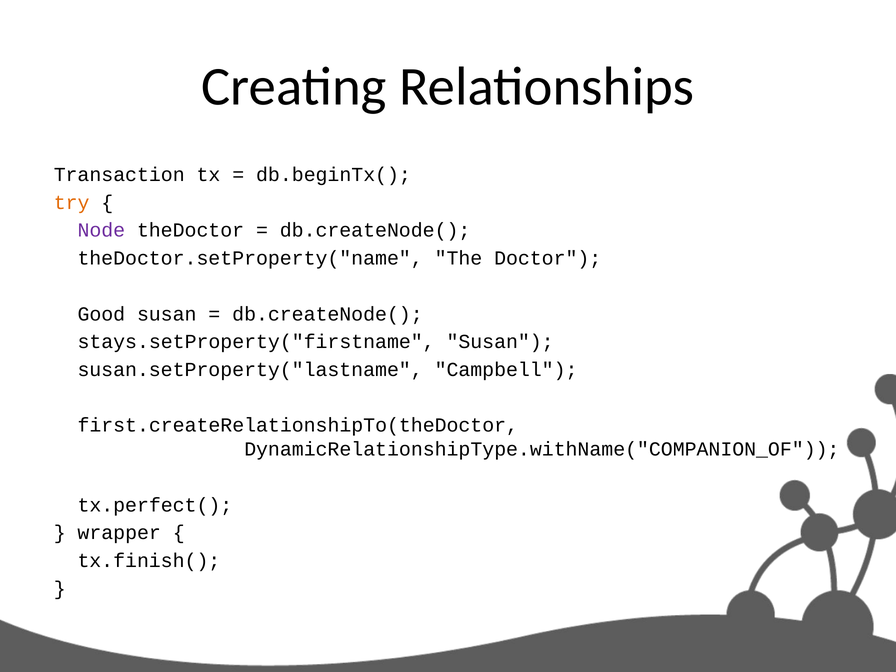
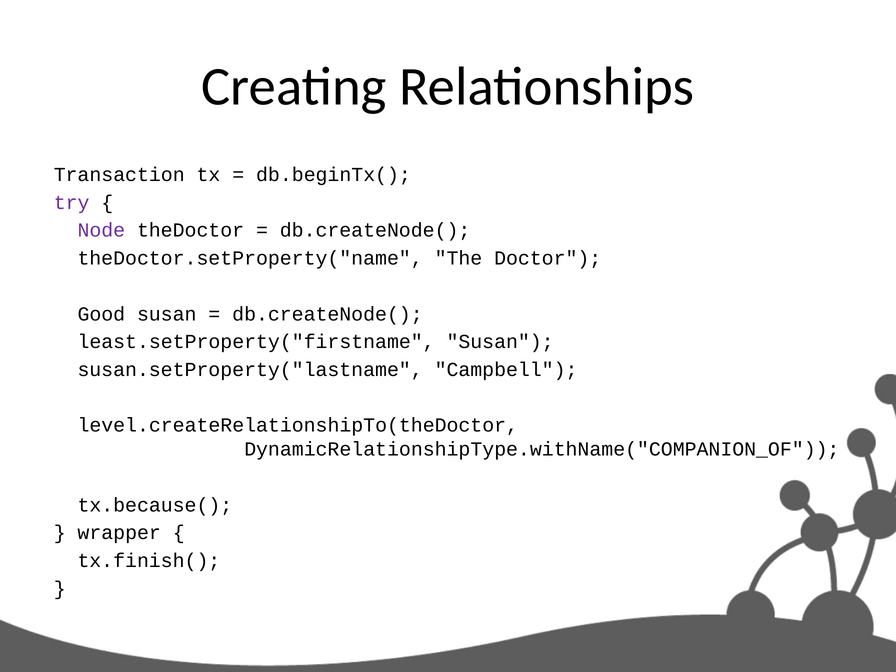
try colour: orange -> purple
stays.setProperty("firstname: stays.setProperty("firstname -> least.setProperty("firstname
first.createRelationshipTo(theDoctor: first.createRelationshipTo(theDoctor -> level.createRelationshipTo(theDoctor
tx.perfect(: tx.perfect( -> tx.because(
